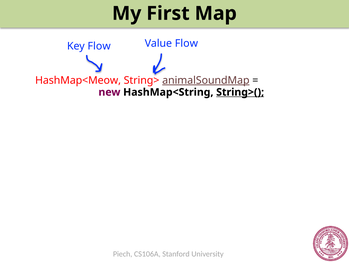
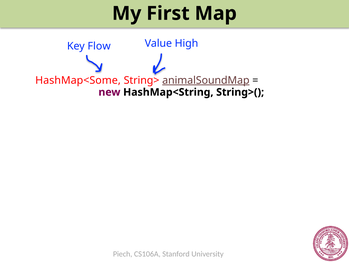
Value Flow: Flow -> High
HashMap<Meow: HashMap<Meow -> HashMap<Some
String>( underline: present -> none
